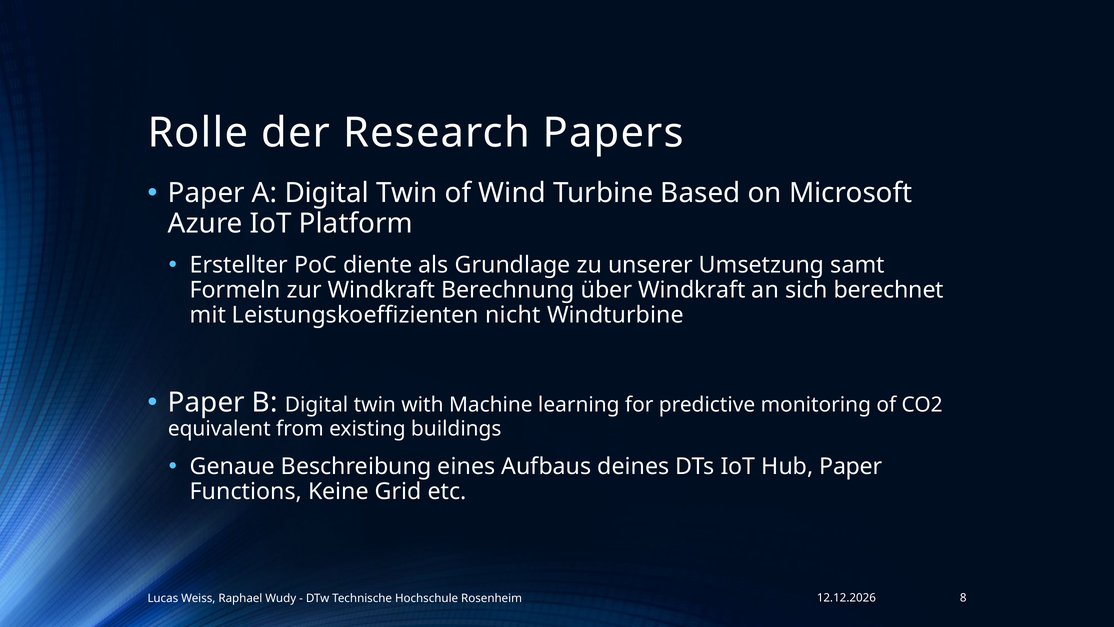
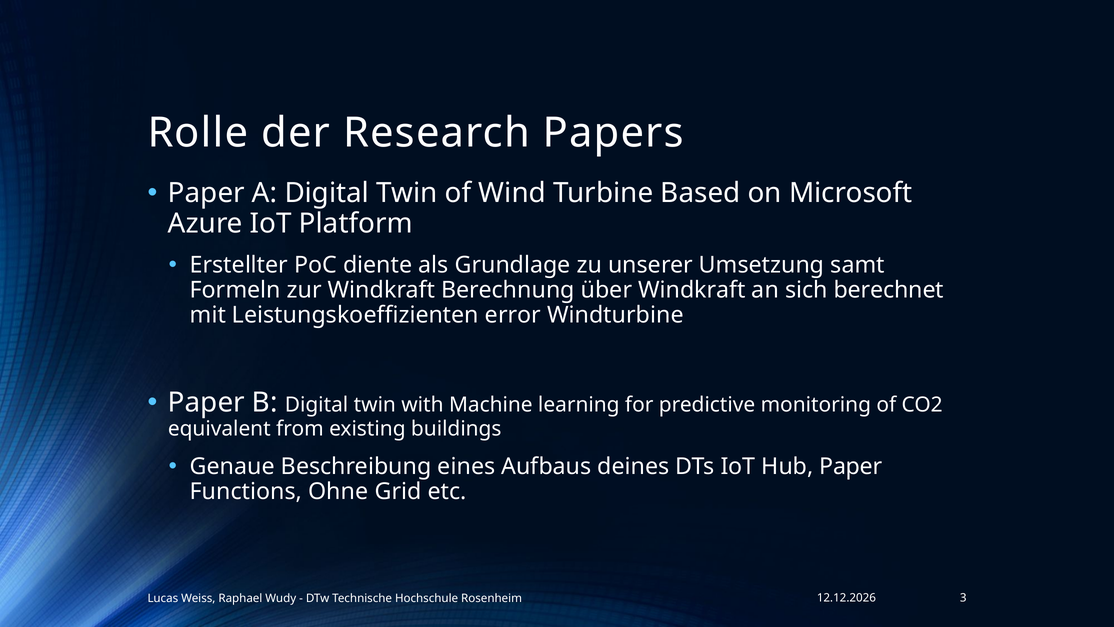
nicht: nicht -> error
Keine: Keine -> Ohne
8: 8 -> 3
